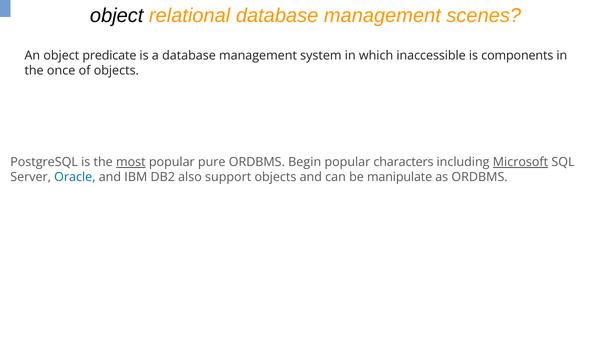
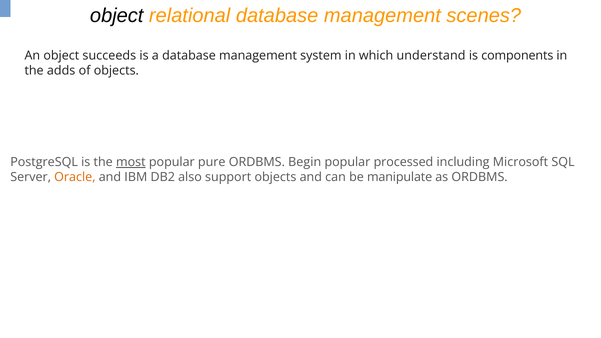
predicate: predicate -> succeeds
inaccessible: inaccessible -> understand
once: once -> adds
characters: characters -> processed
Microsoft underline: present -> none
Oracle colour: blue -> orange
